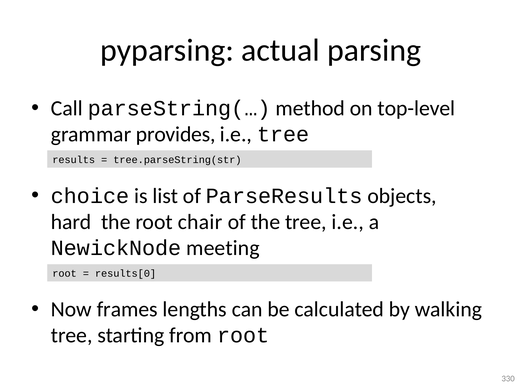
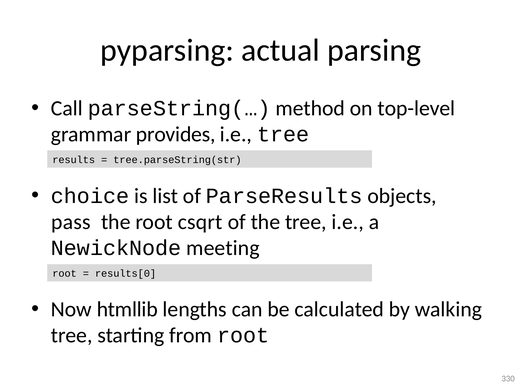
hard: hard -> pass
chair: chair -> csqrt
frames: frames -> htmllib
